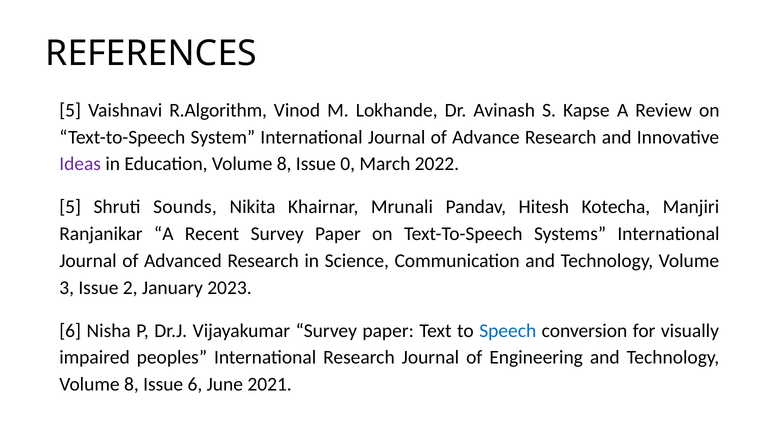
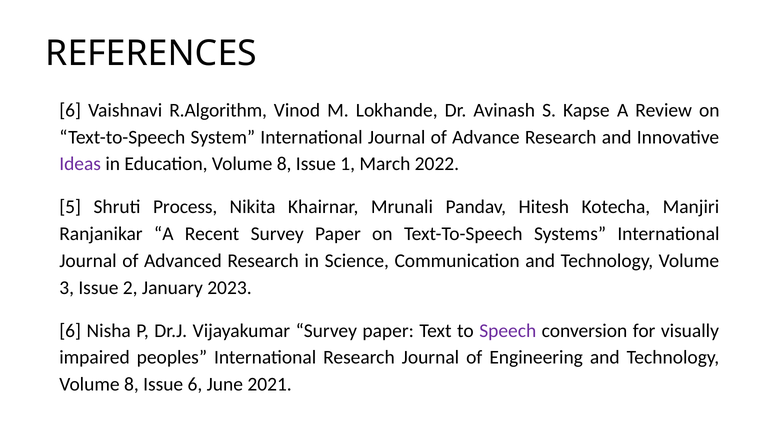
5 at (70, 110): 5 -> 6
0: 0 -> 1
Sounds: Sounds -> Process
Speech colour: blue -> purple
